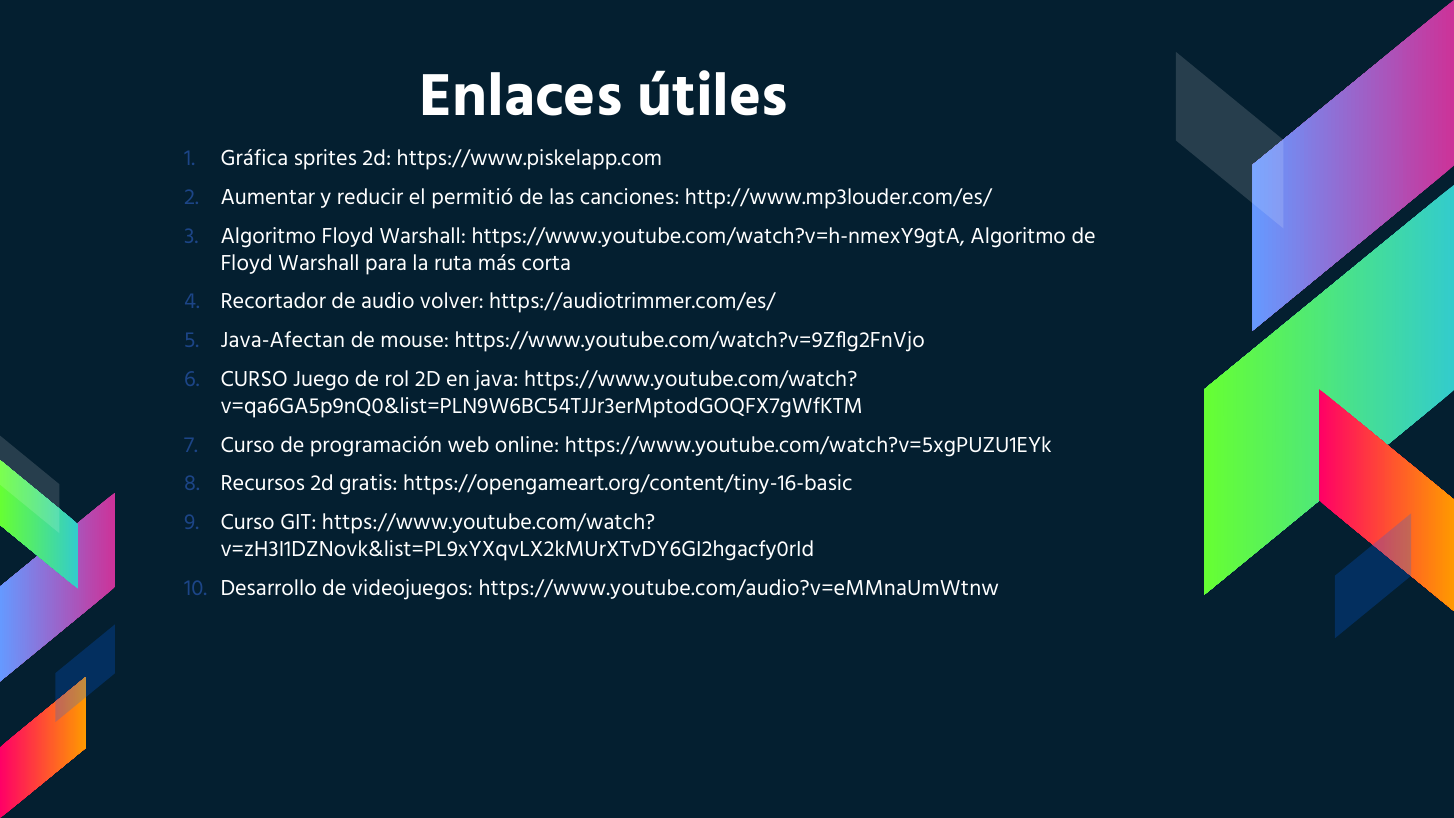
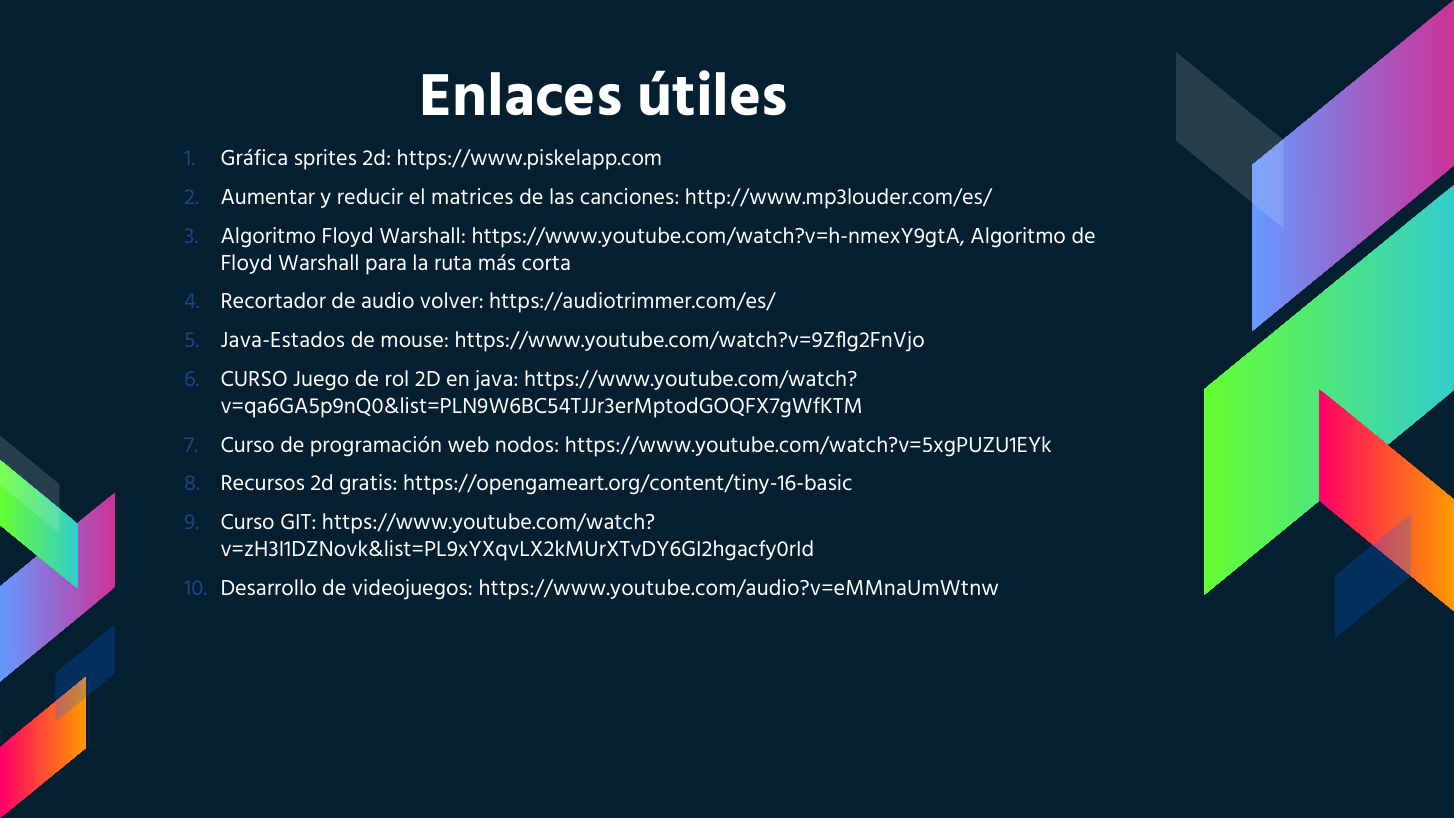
permitió: permitió -> matrices
Java-Afectan: Java-Afectan -> Java-Estados
online: online -> nodos
